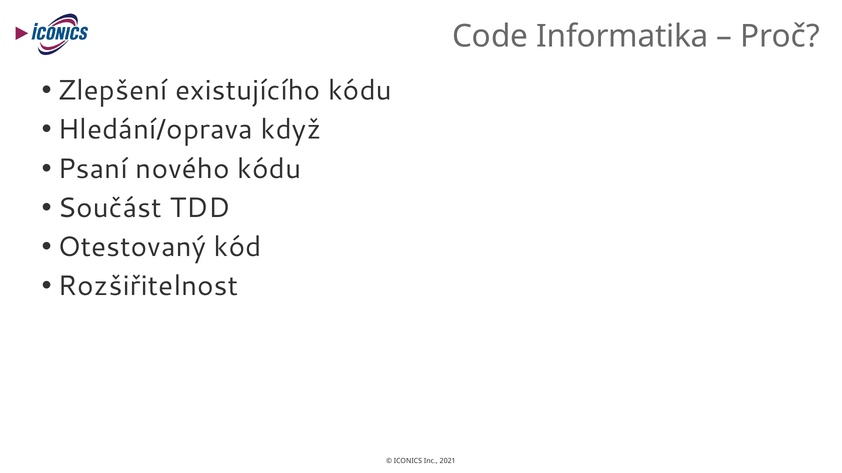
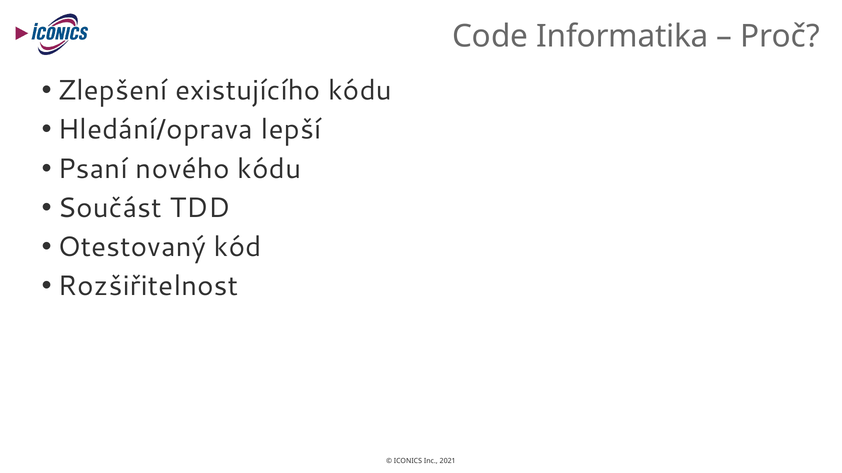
když: když -> lepší
